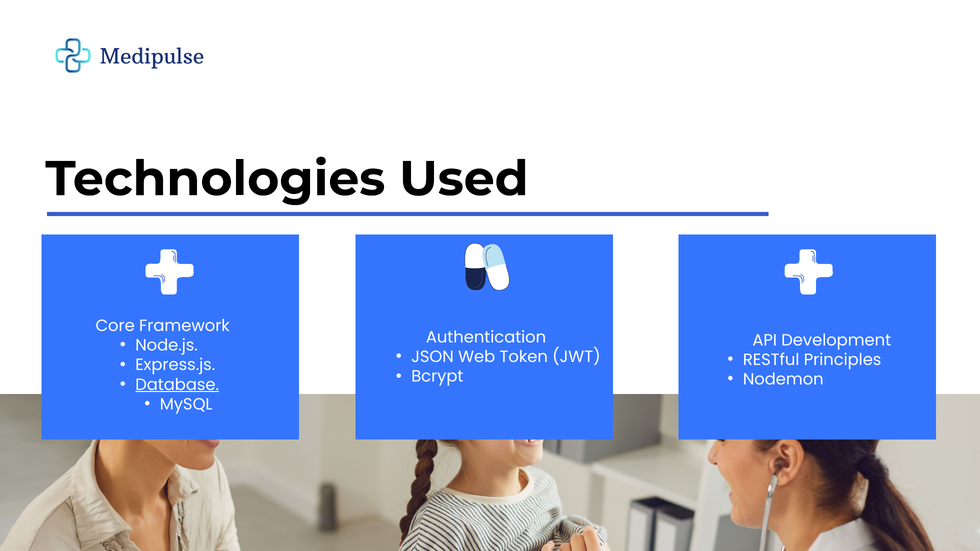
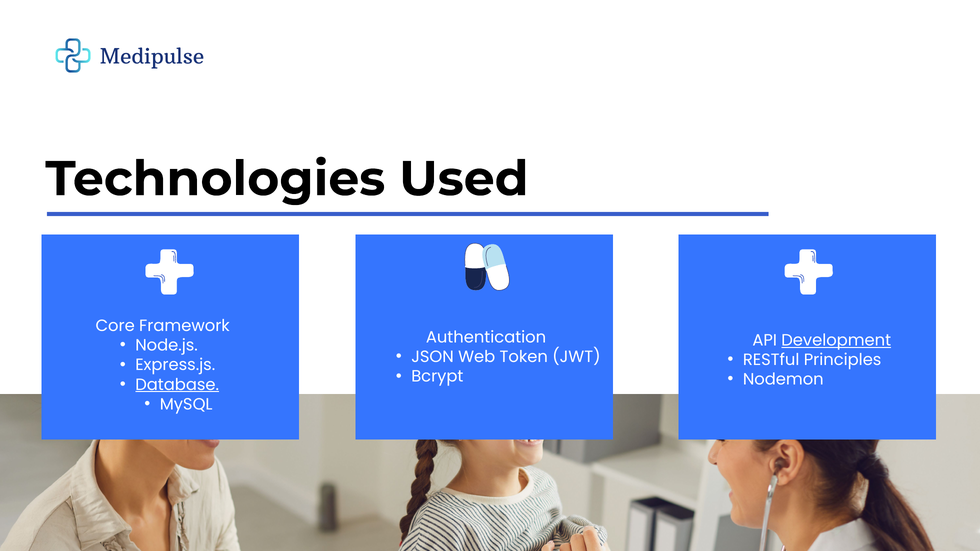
Development underline: none -> present
